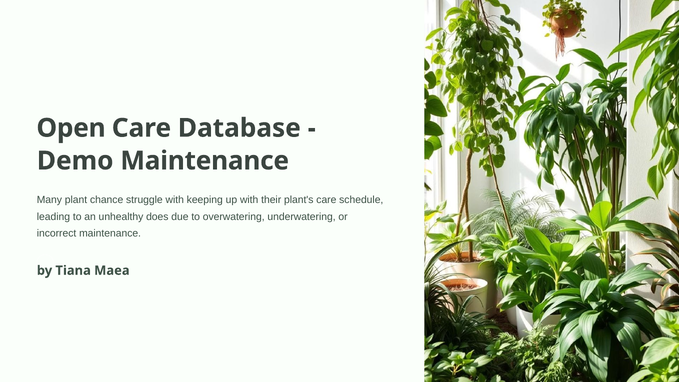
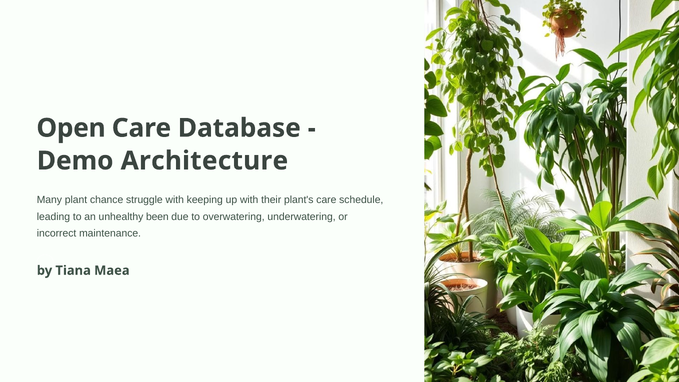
Demo Maintenance: Maintenance -> Architecture
does: does -> been
